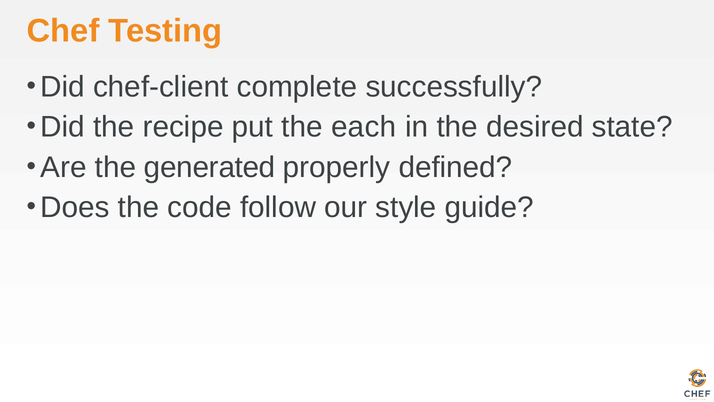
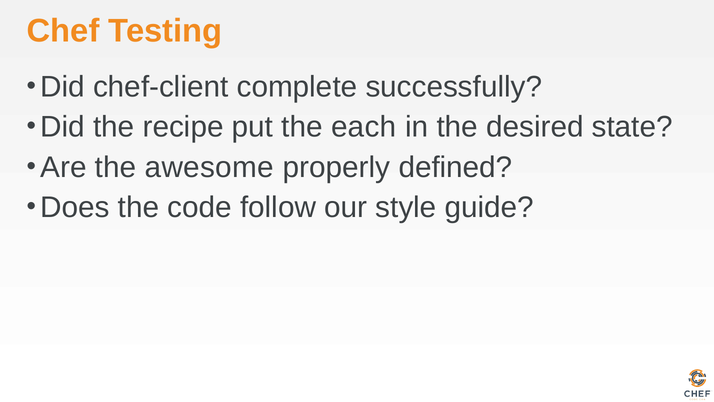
generated: generated -> awesome
